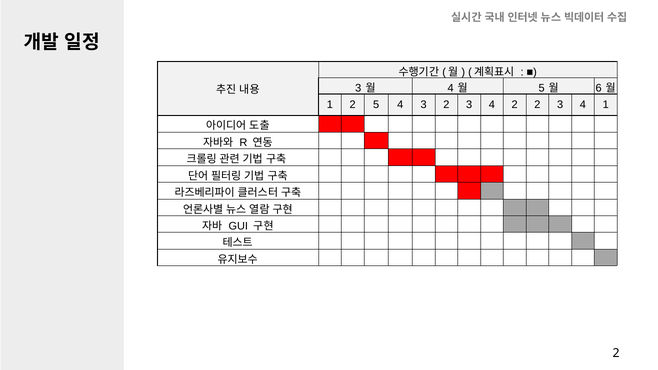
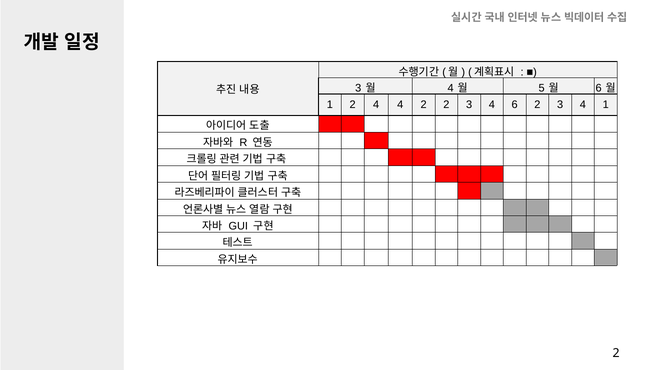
2 5: 5 -> 4
4 3: 3 -> 2
4 2: 2 -> 6
